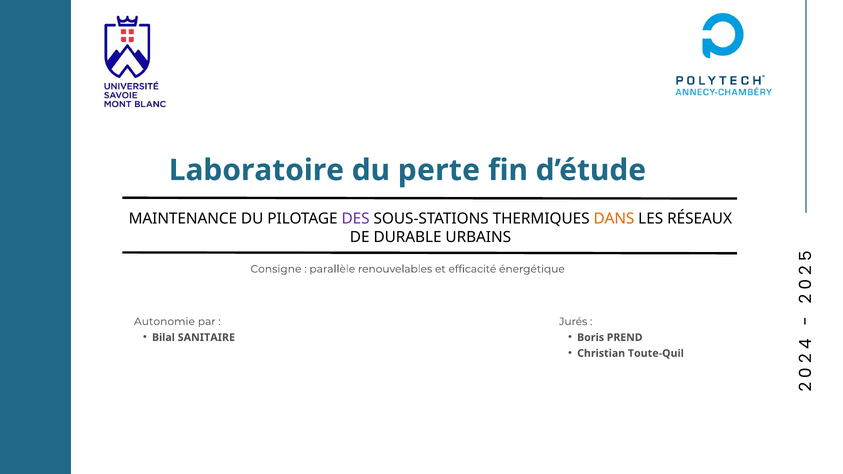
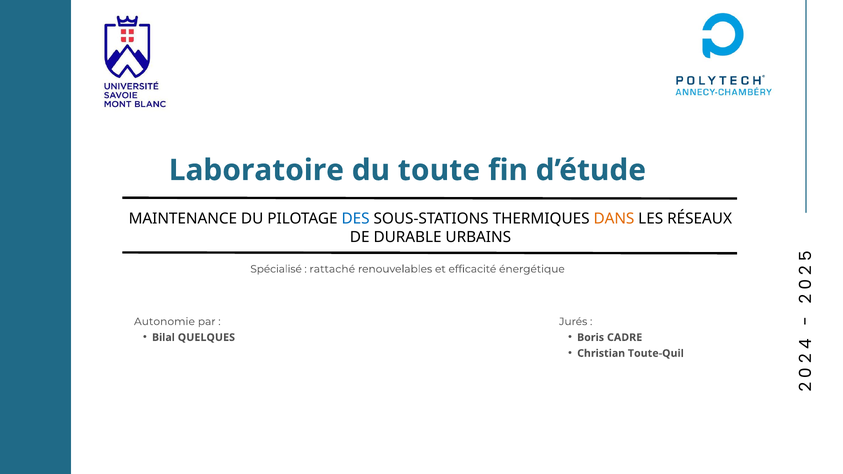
perte: perte -> toute
DES colour: purple -> blue
Consigne: Consigne -> Spécialisé
parallèle: parallèle -> rattaché
SANITAIRE: SANITAIRE -> QUELQUES
PREND: PREND -> CADRE
